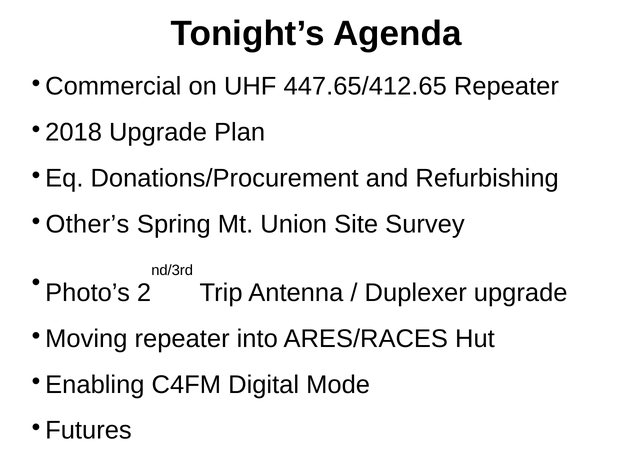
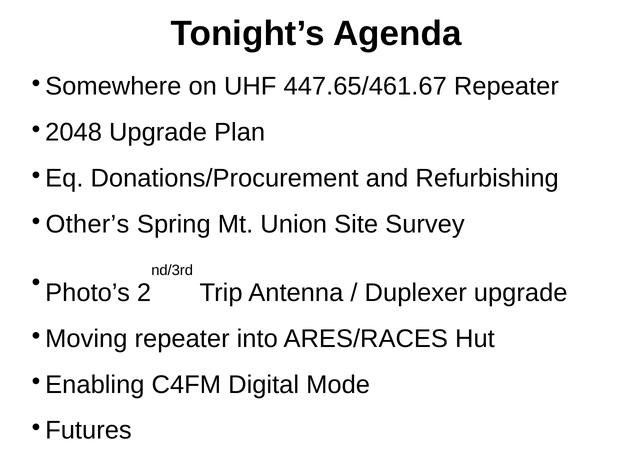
Commercial: Commercial -> Somewhere
447.65/412.65: 447.65/412.65 -> 447.65/461.67
2018: 2018 -> 2048
